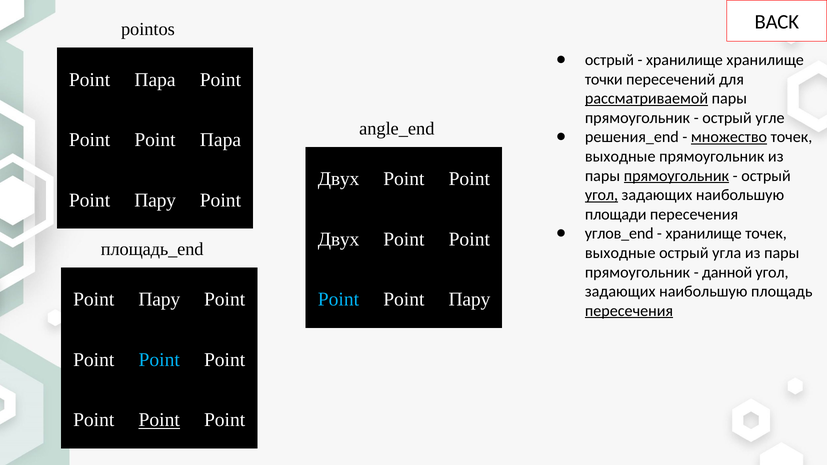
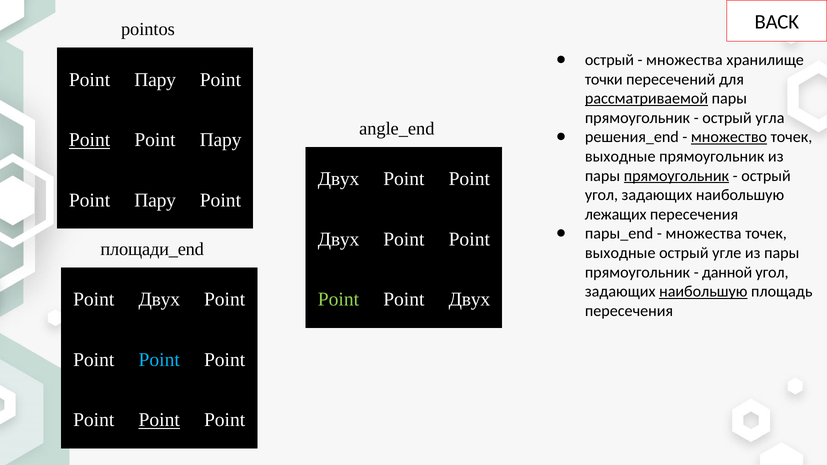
хранилище at (684, 60): хранилище -> множества
Пара at (155, 80): Пара -> Пару
угле: угле -> угла
Point at (90, 140) underline: none -> present
Пара at (220, 140): Пара -> Пару
угол at (602, 195) underline: present -> none
площади: площади -> лежащих
углов_end: углов_end -> пары_end
хранилище at (704, 234): хранилище -> множества
площадь_end: площадь_end -> площади_end
угла: угла -> угле
наибольшую at (703, 292) underline: none -> present
Пару at (159, 300): Пару -> Двух
Point at (338, 300) colour: light blue -> light green
Пару at (469, 300): Пару -> Двух
пересечения at (629, 311) underline: present -> none
